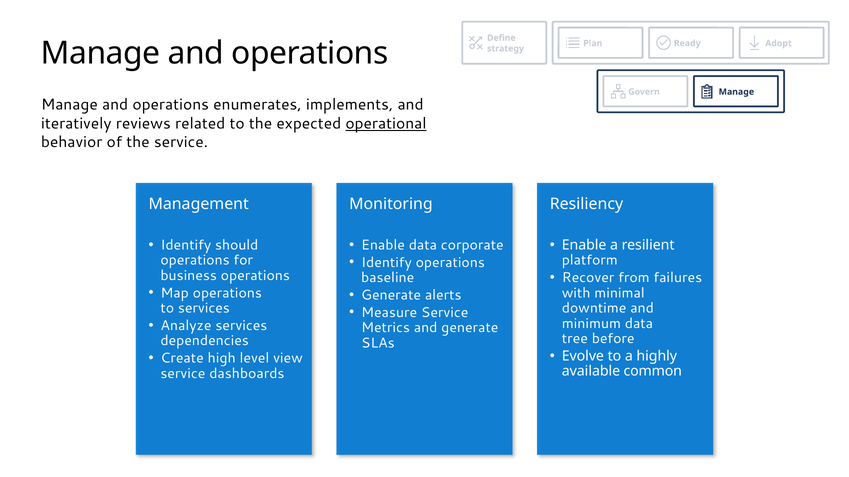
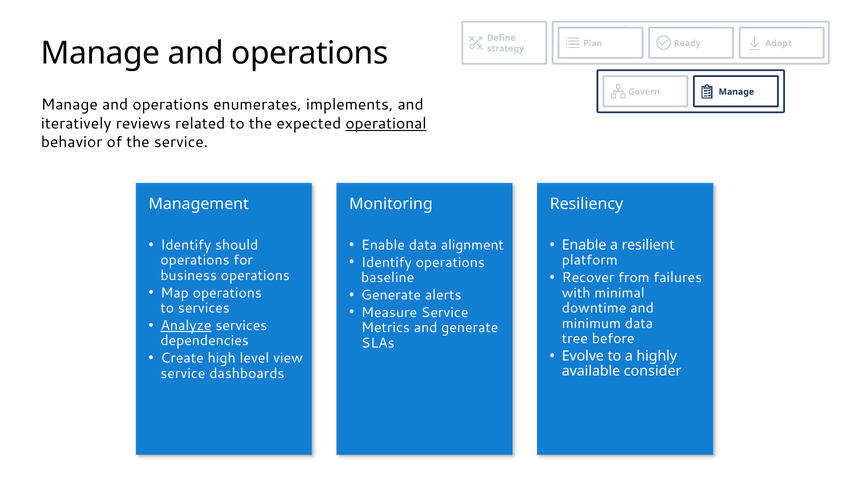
corporate: corporate -> alignment
Analyze underline: none -> present
common: common -> consider
